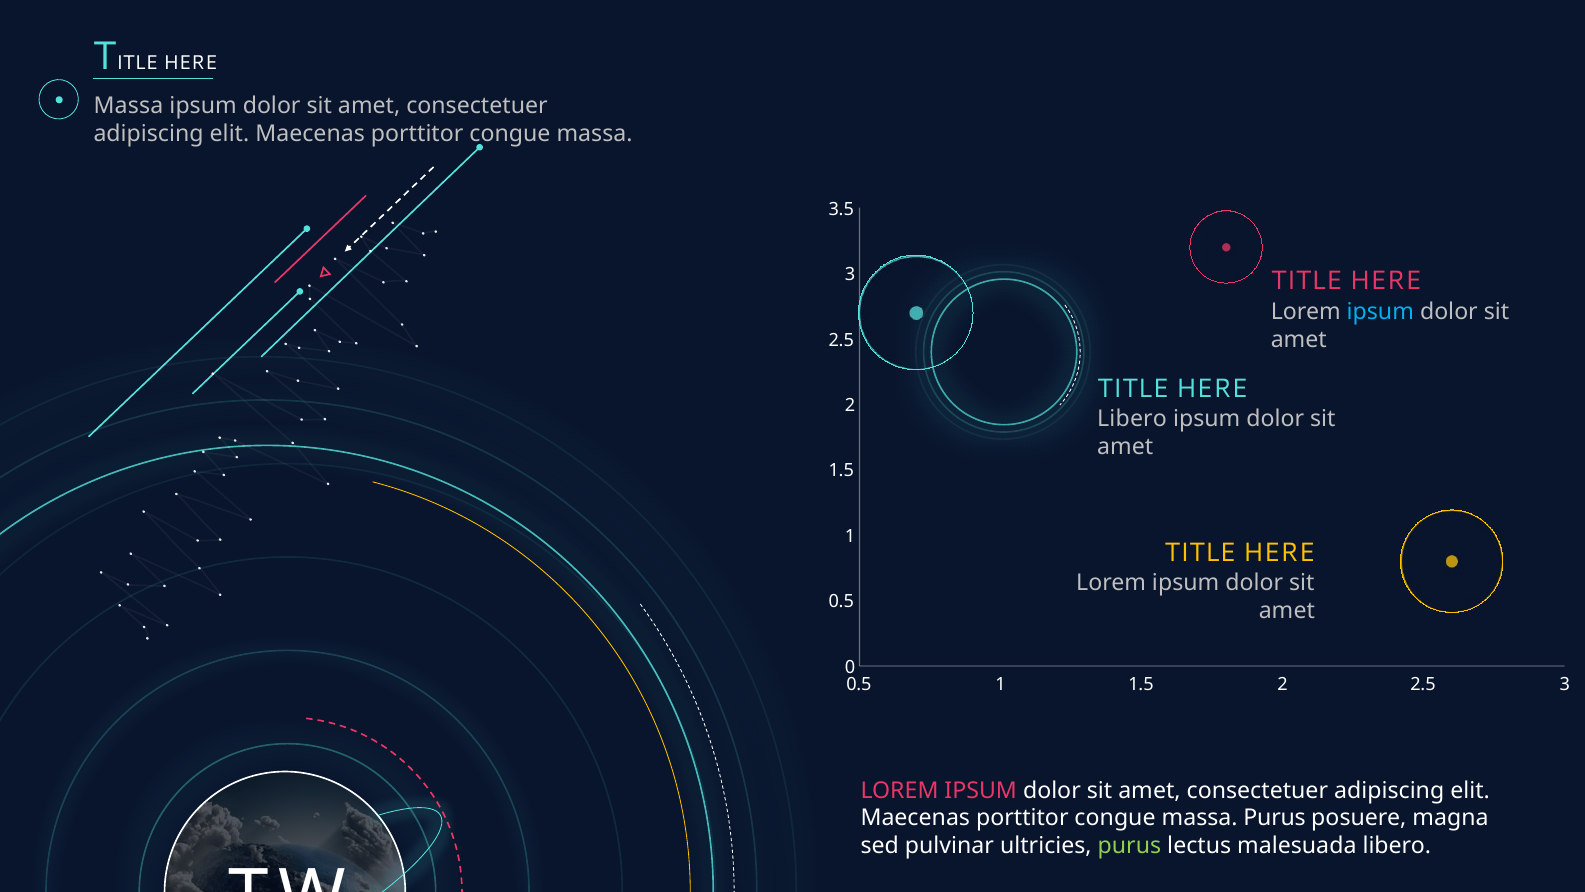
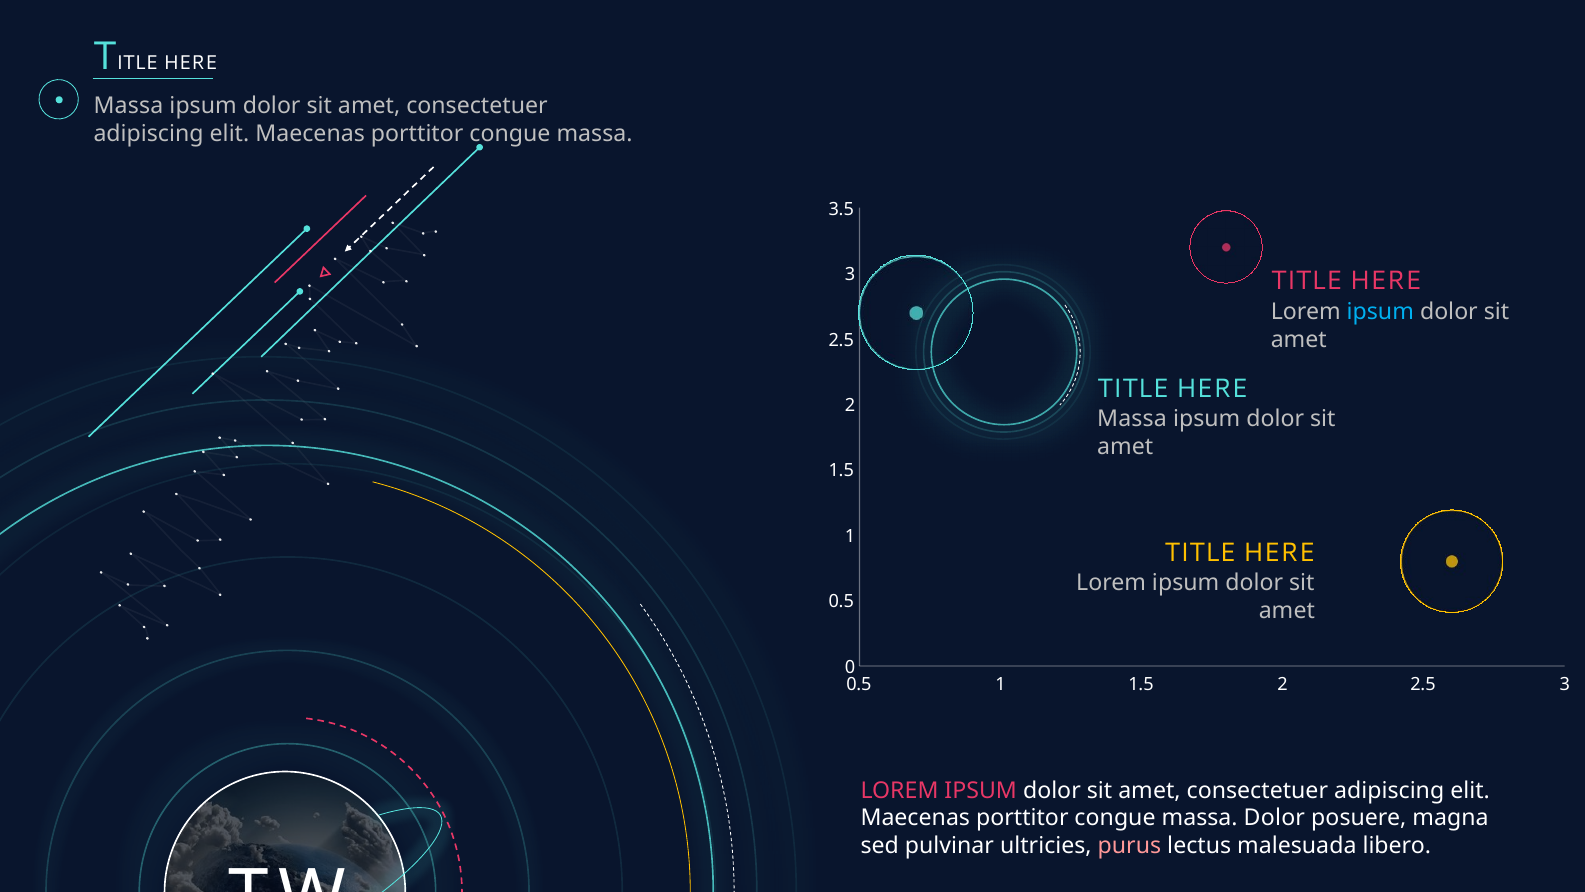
Libero at (1132, 419): Libero -> Massa
massa Purus: Purus -> Dolor
purus at (1129, 846) colour: light green -> pink
